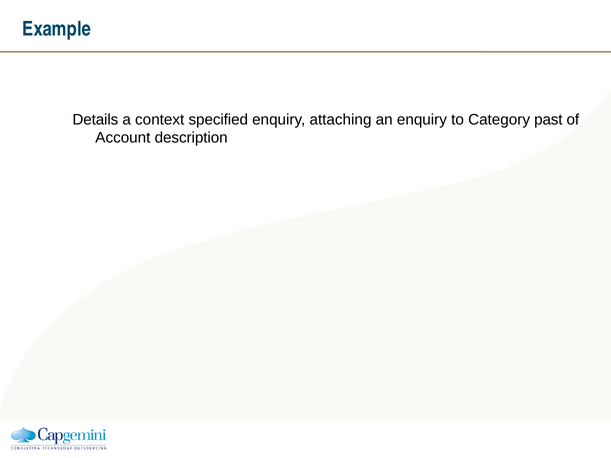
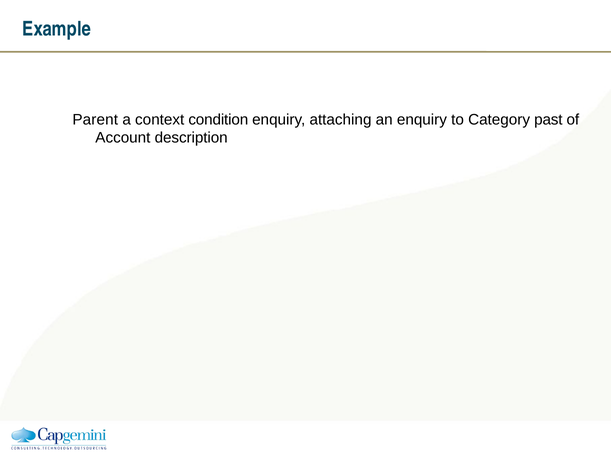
Details: Details -> Parent
specified: specified -> condition
